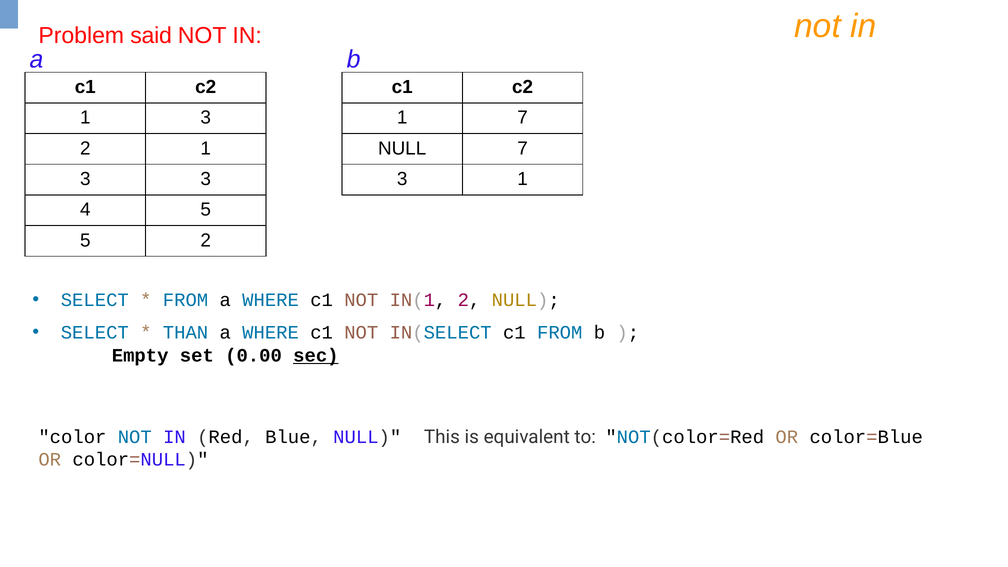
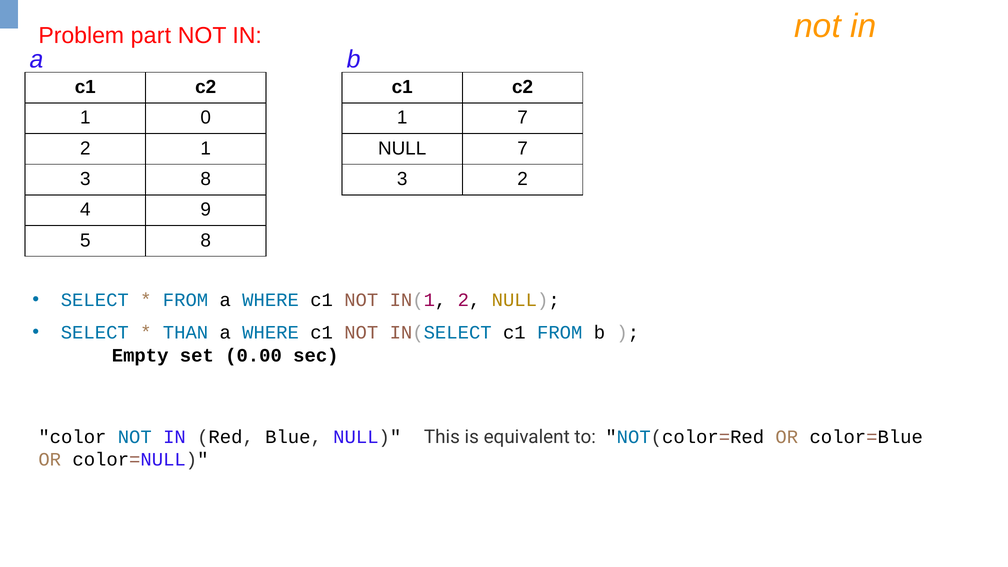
said: said -> part
3 at (206, 118): 3 -> 0
3 3: 3 -> 8
3 1: 1 -> 2
4 5: 5 -> 9
5 2: 2 -> 8
sec underline: present -> none
